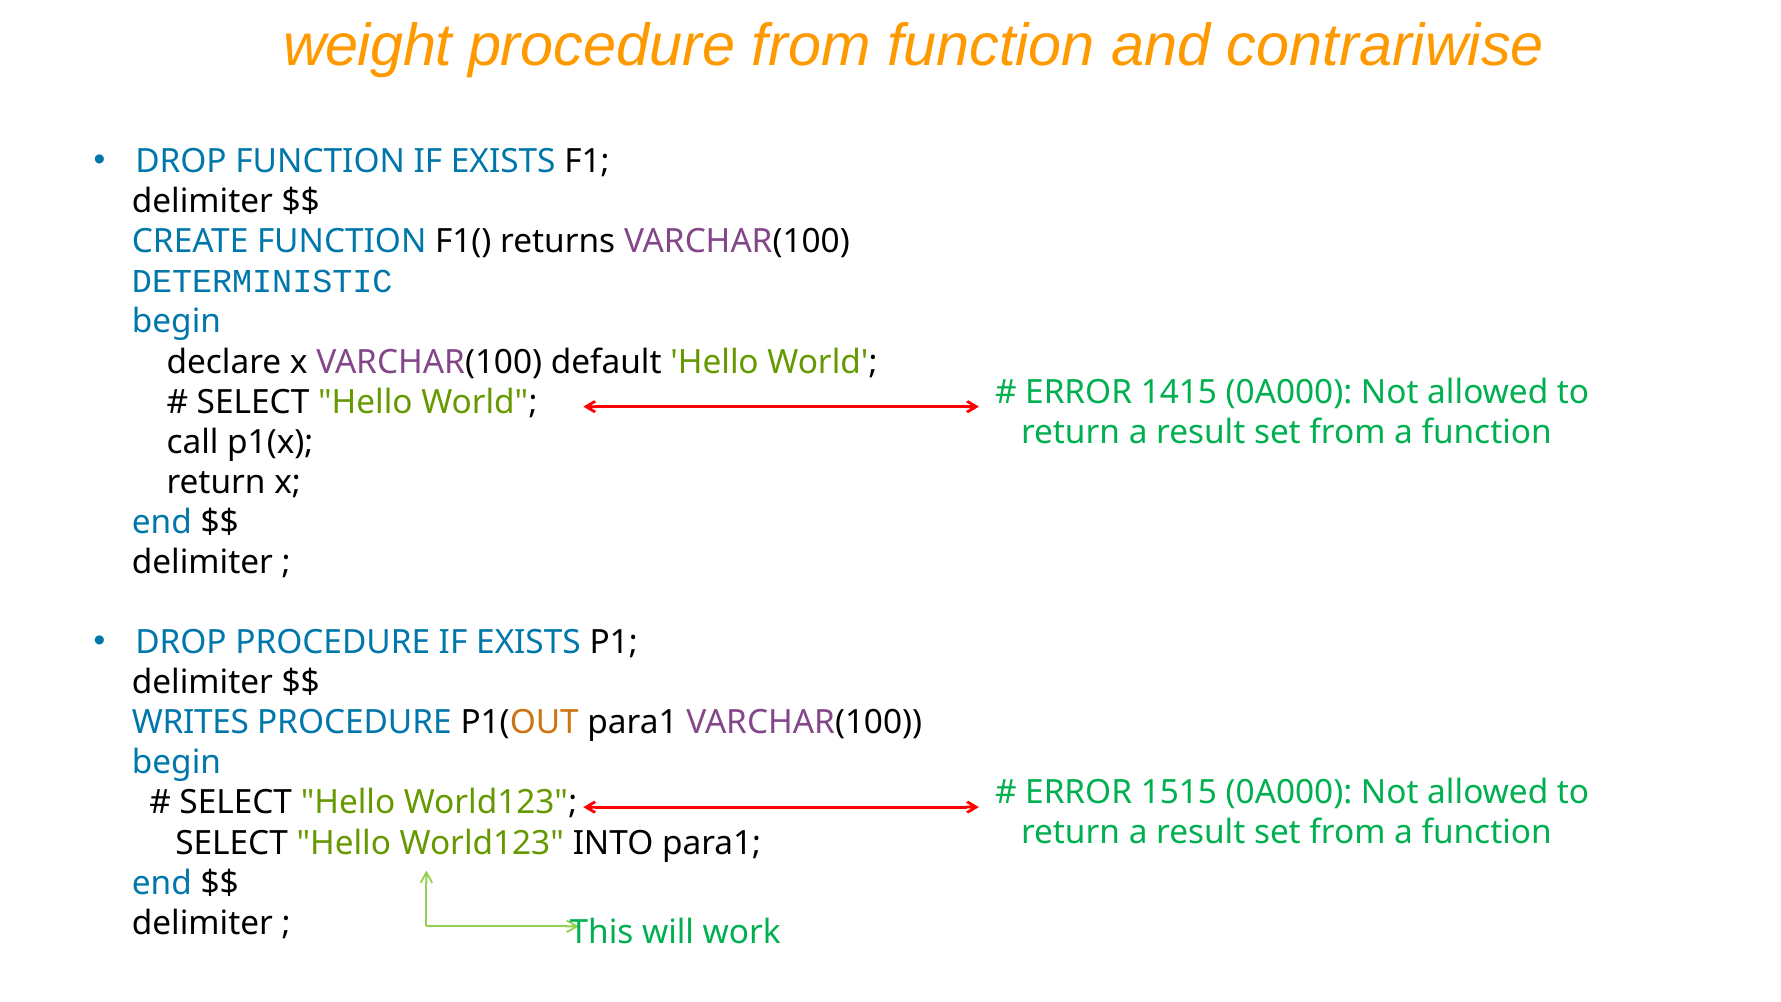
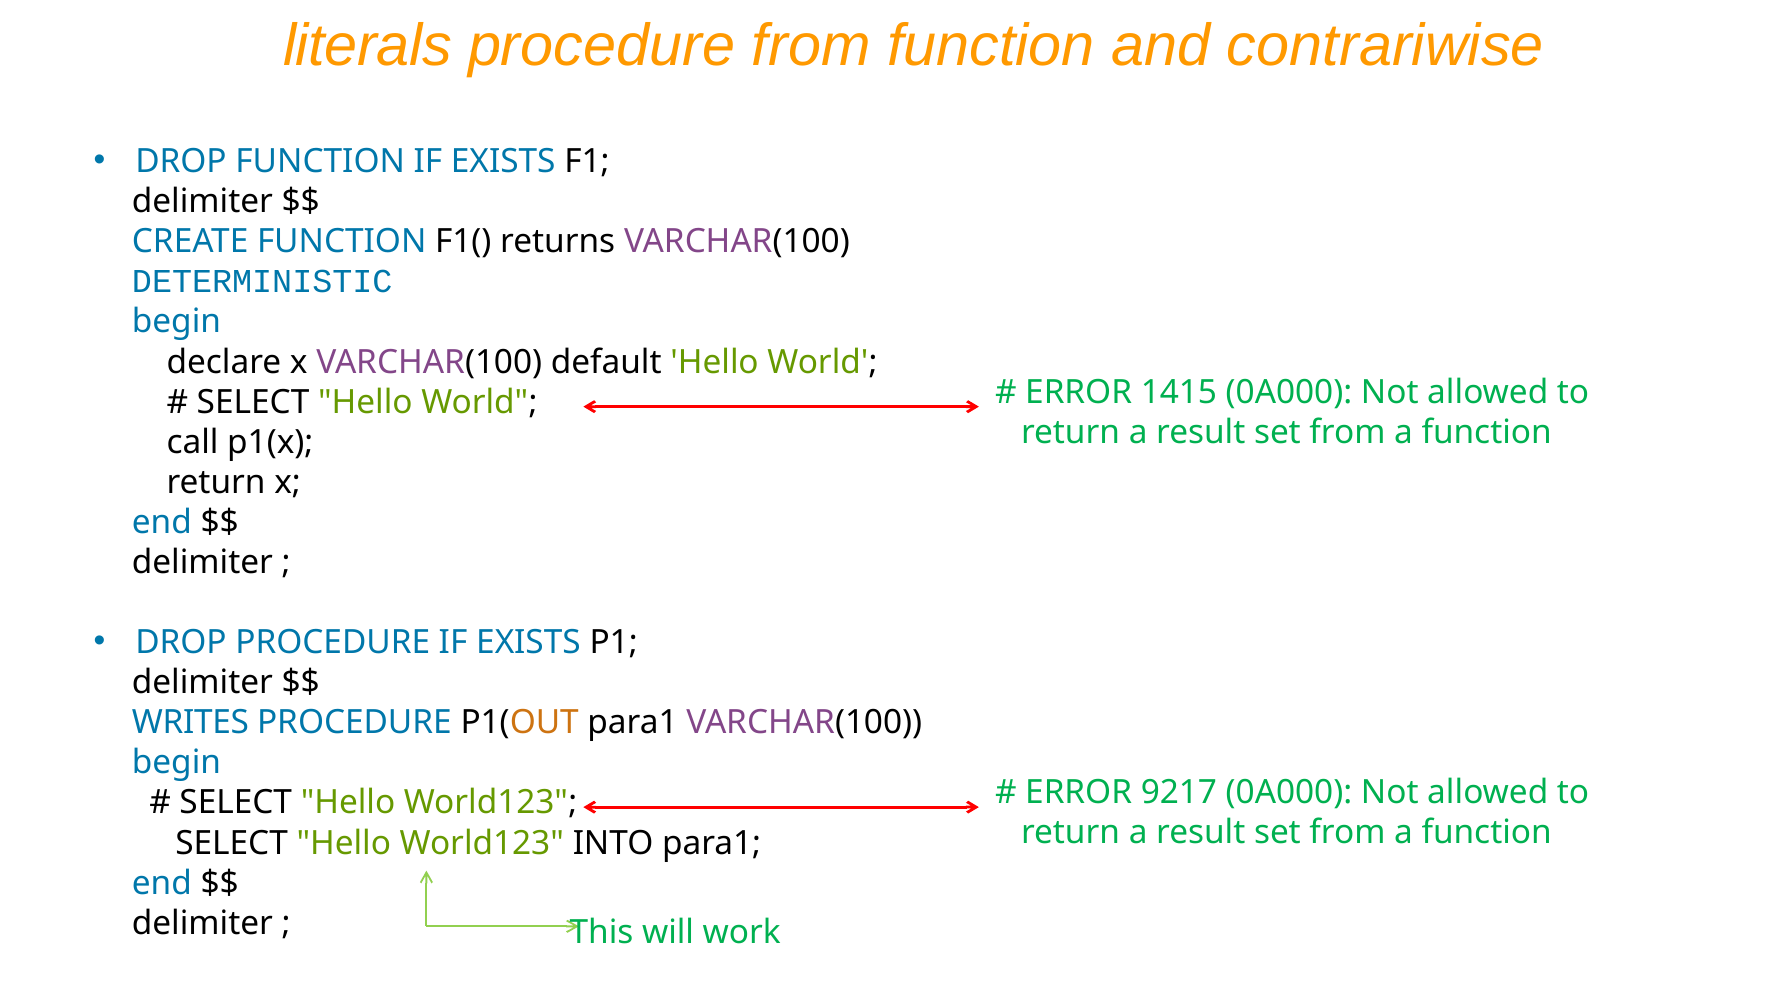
weight: weight -> literals
1515: 1515 -> 9217
